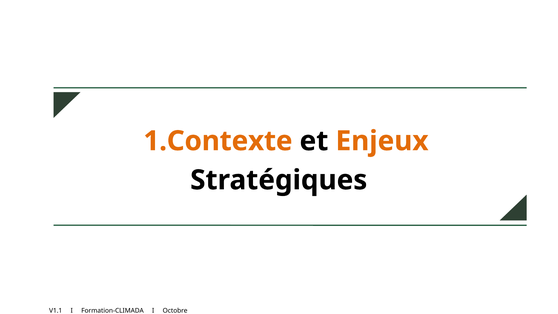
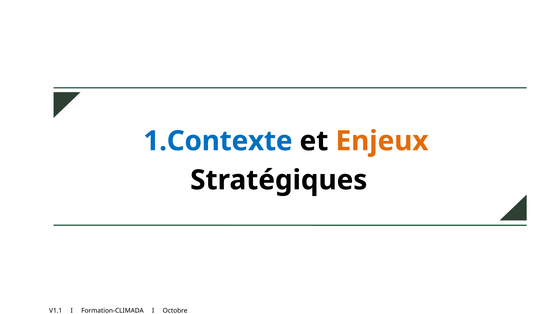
1.Contexte colour: orange -> blue
